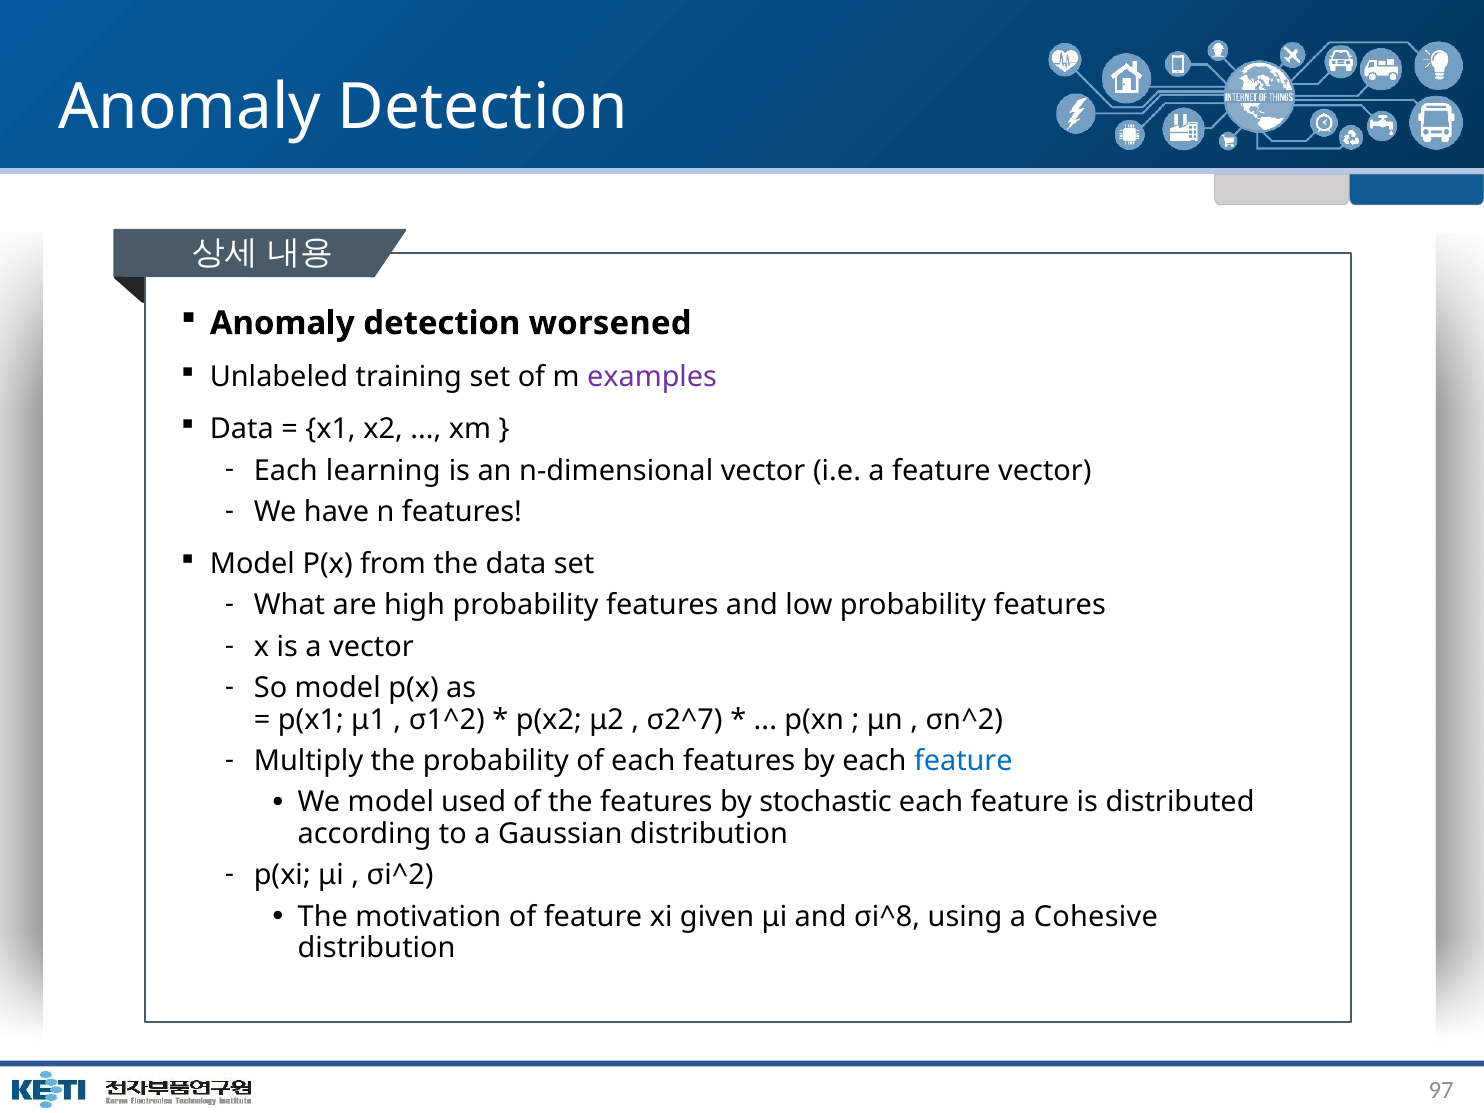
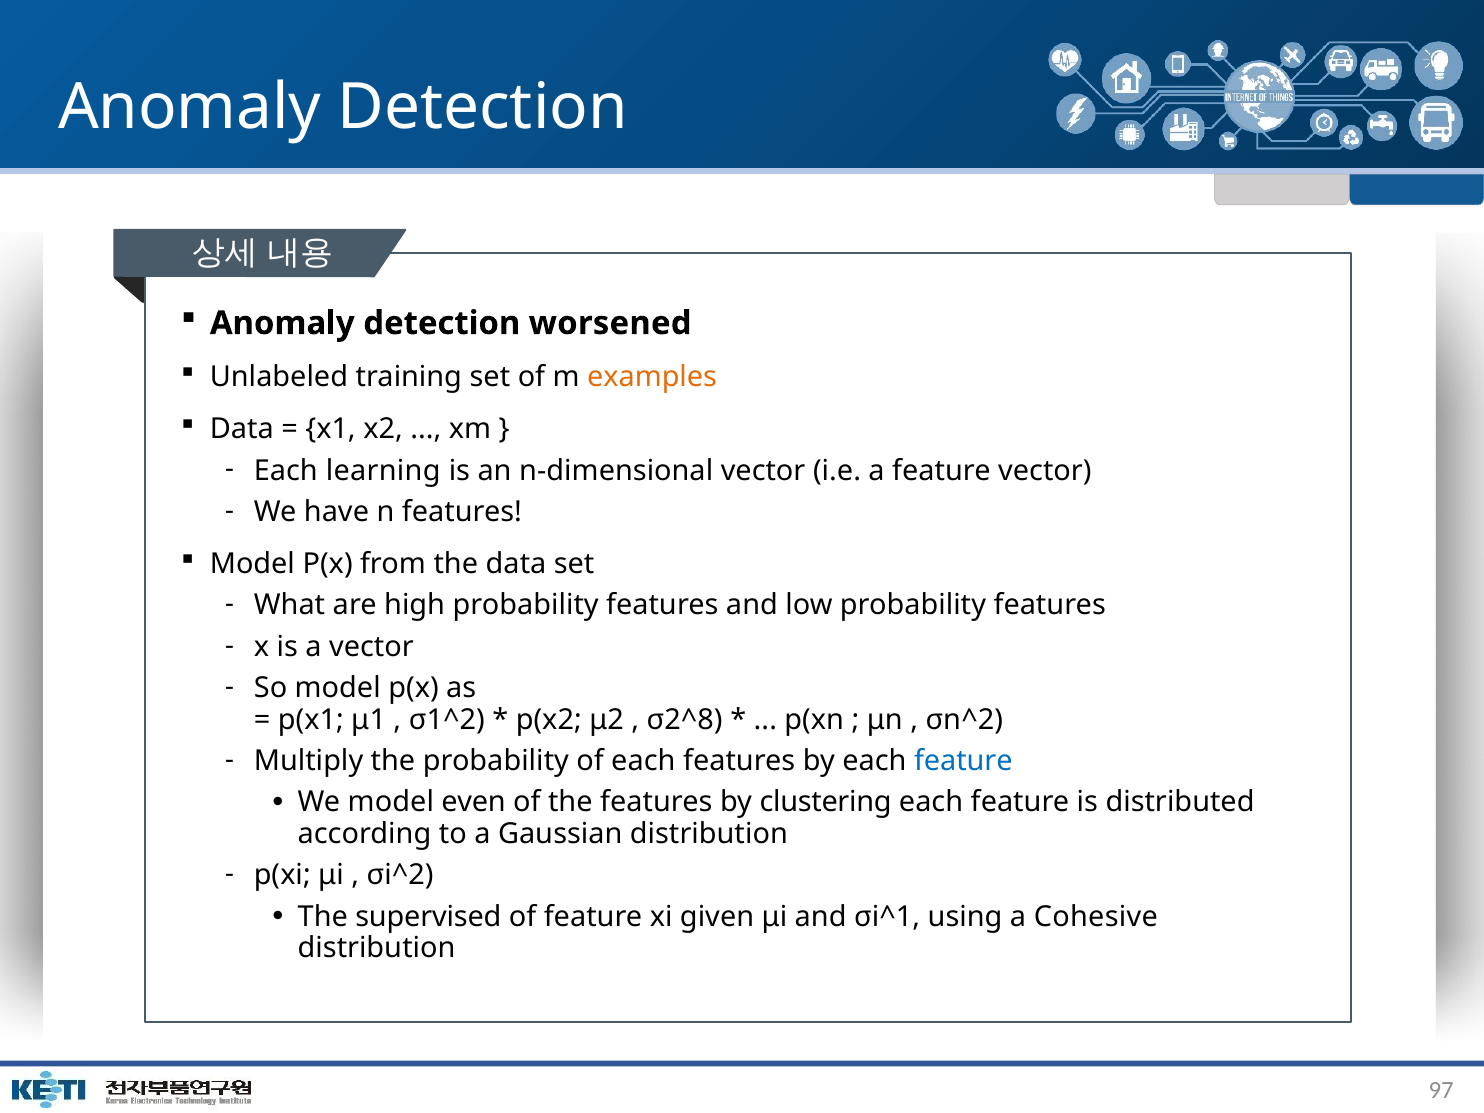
examples colour: purple -> orange
σ2^7: σ2^7 -> σ2^8
used: used -> even
stochastic: stochastic -> clustering
motivation: motivation -> supervised
σi^8: σi^8 -> σi^1
